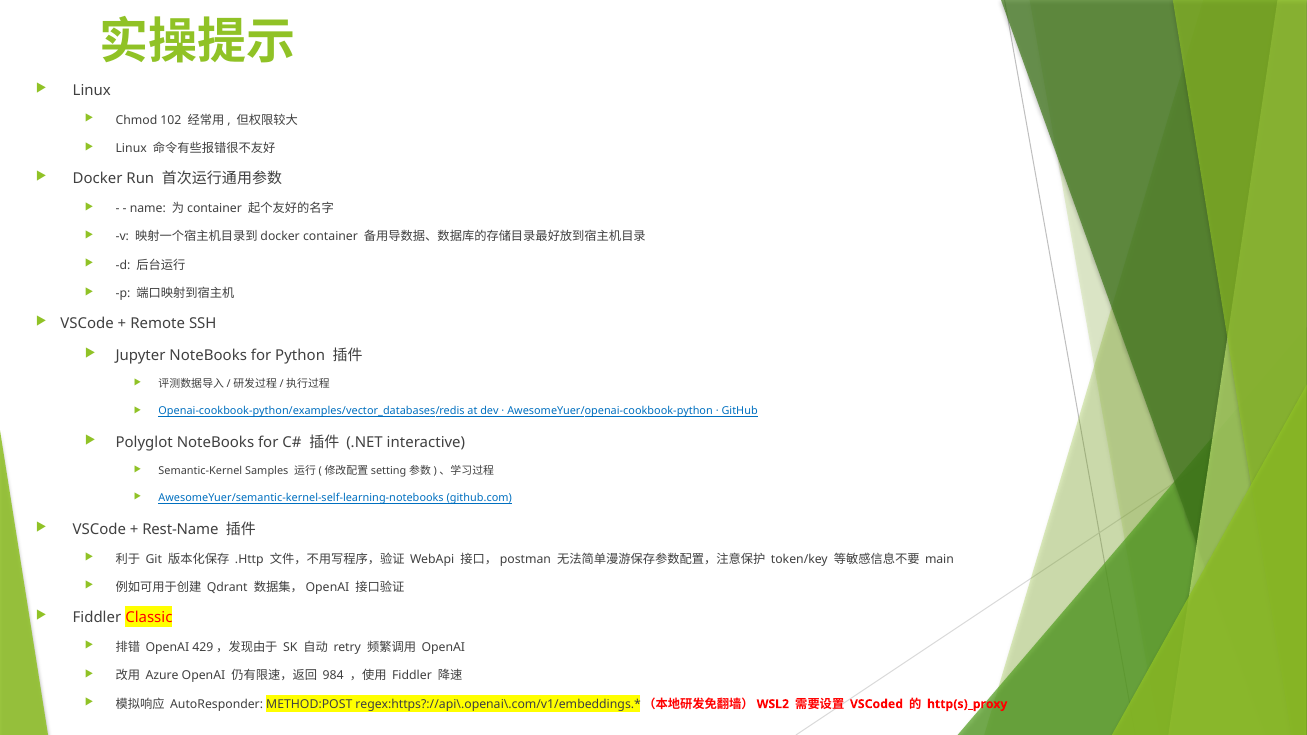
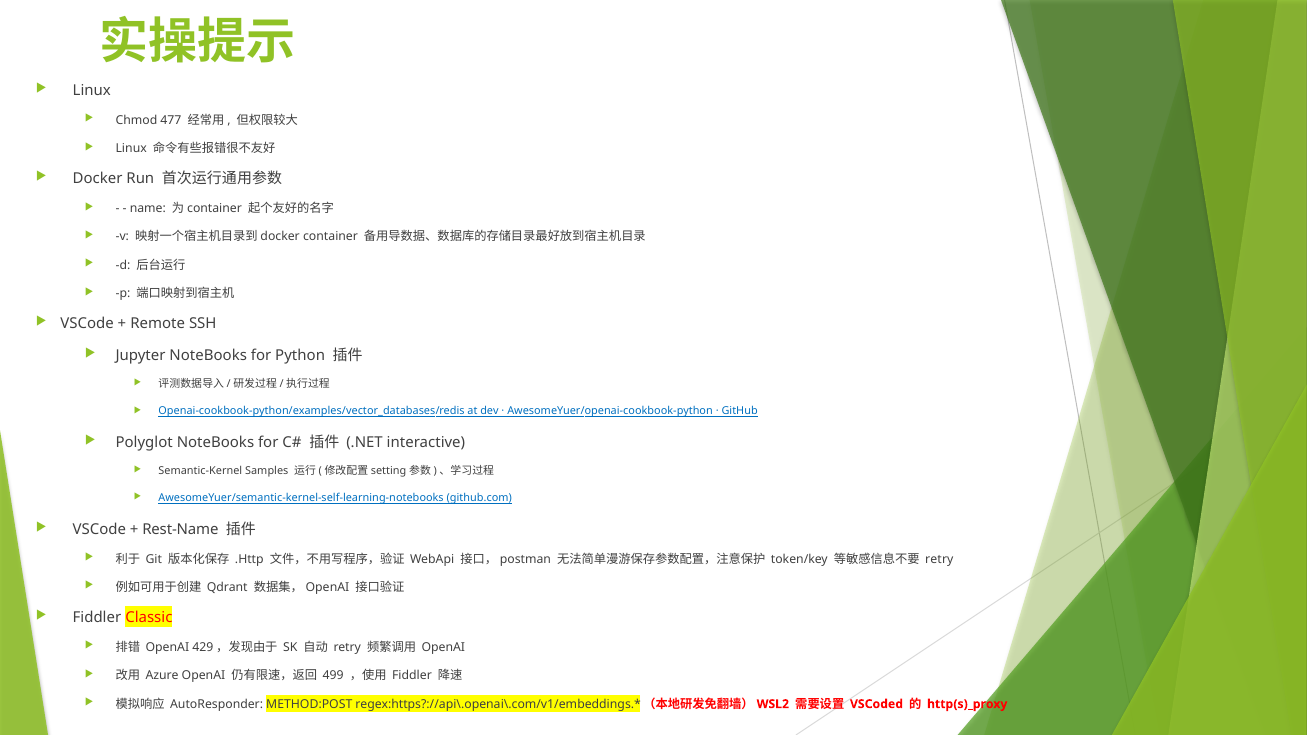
102: 102 -> 477
main at (939, 559): main -> retry
984: 984 -> 499
